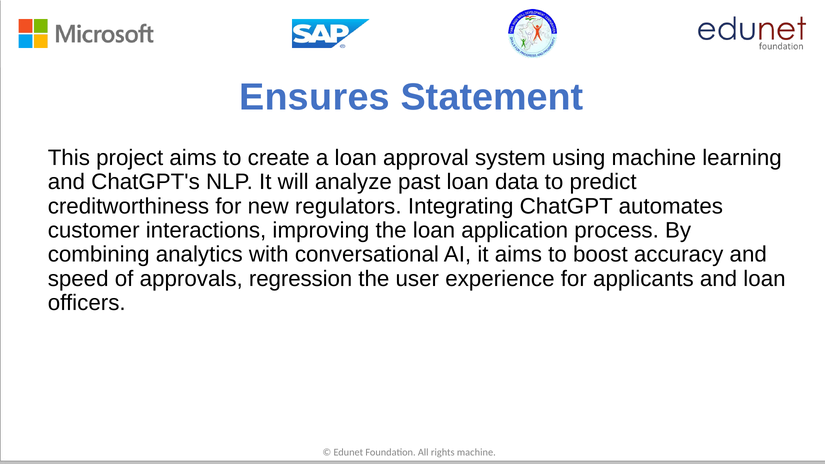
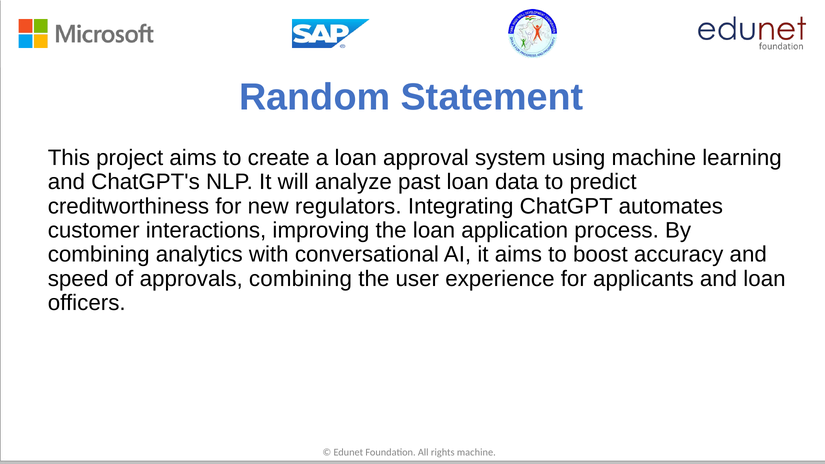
Ensures: Ensures -> Random
approvals regression: regression -> combining
